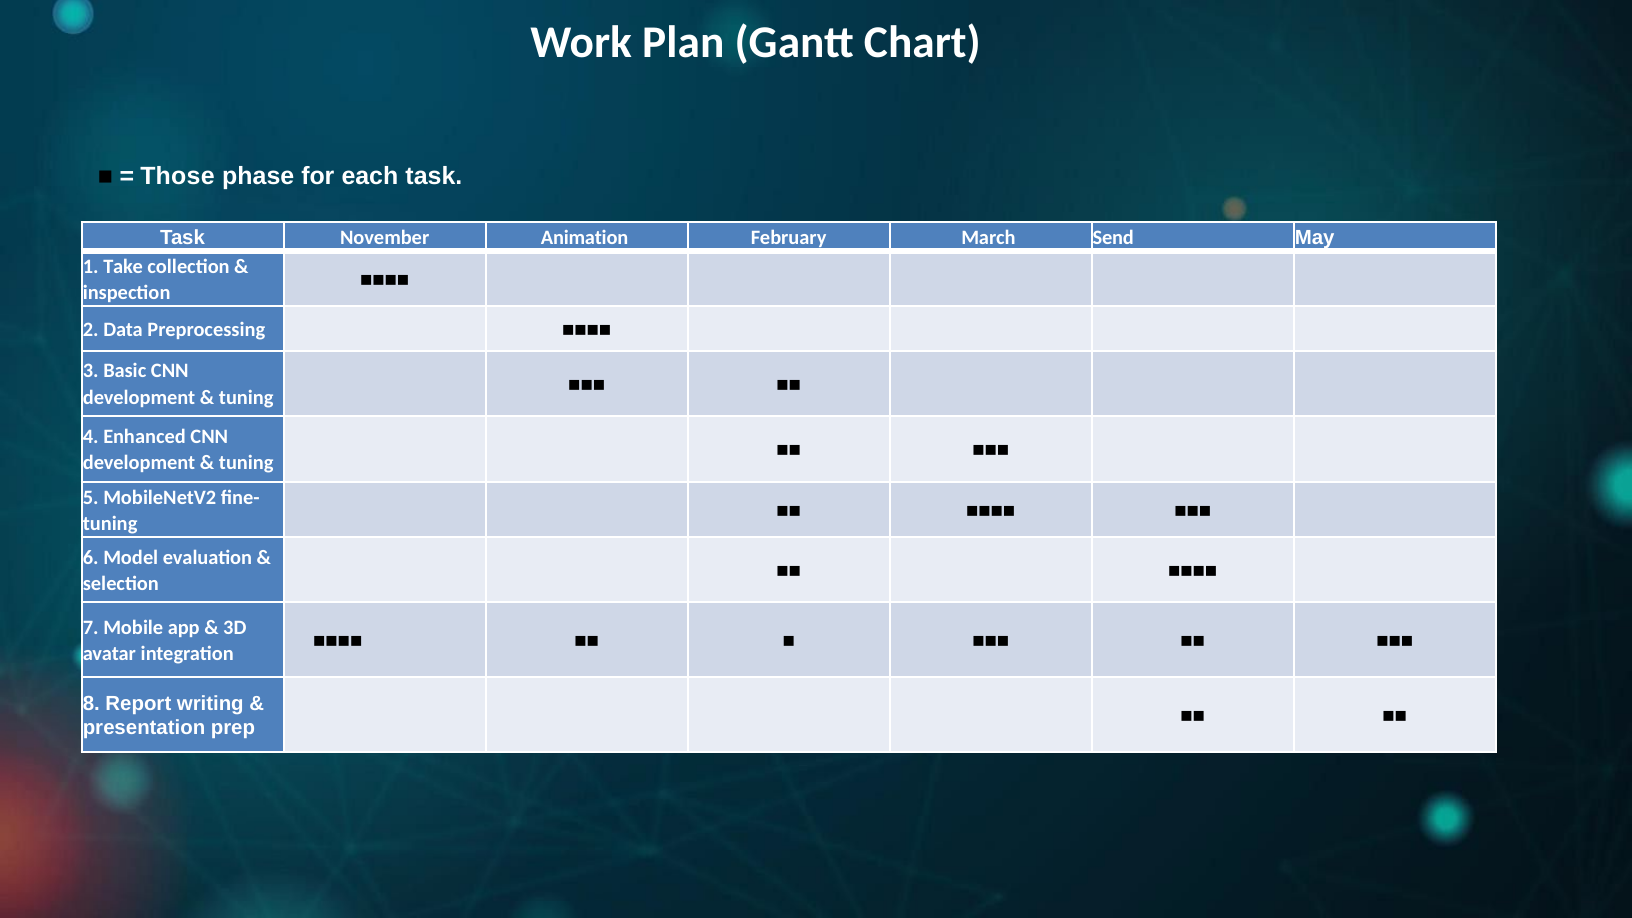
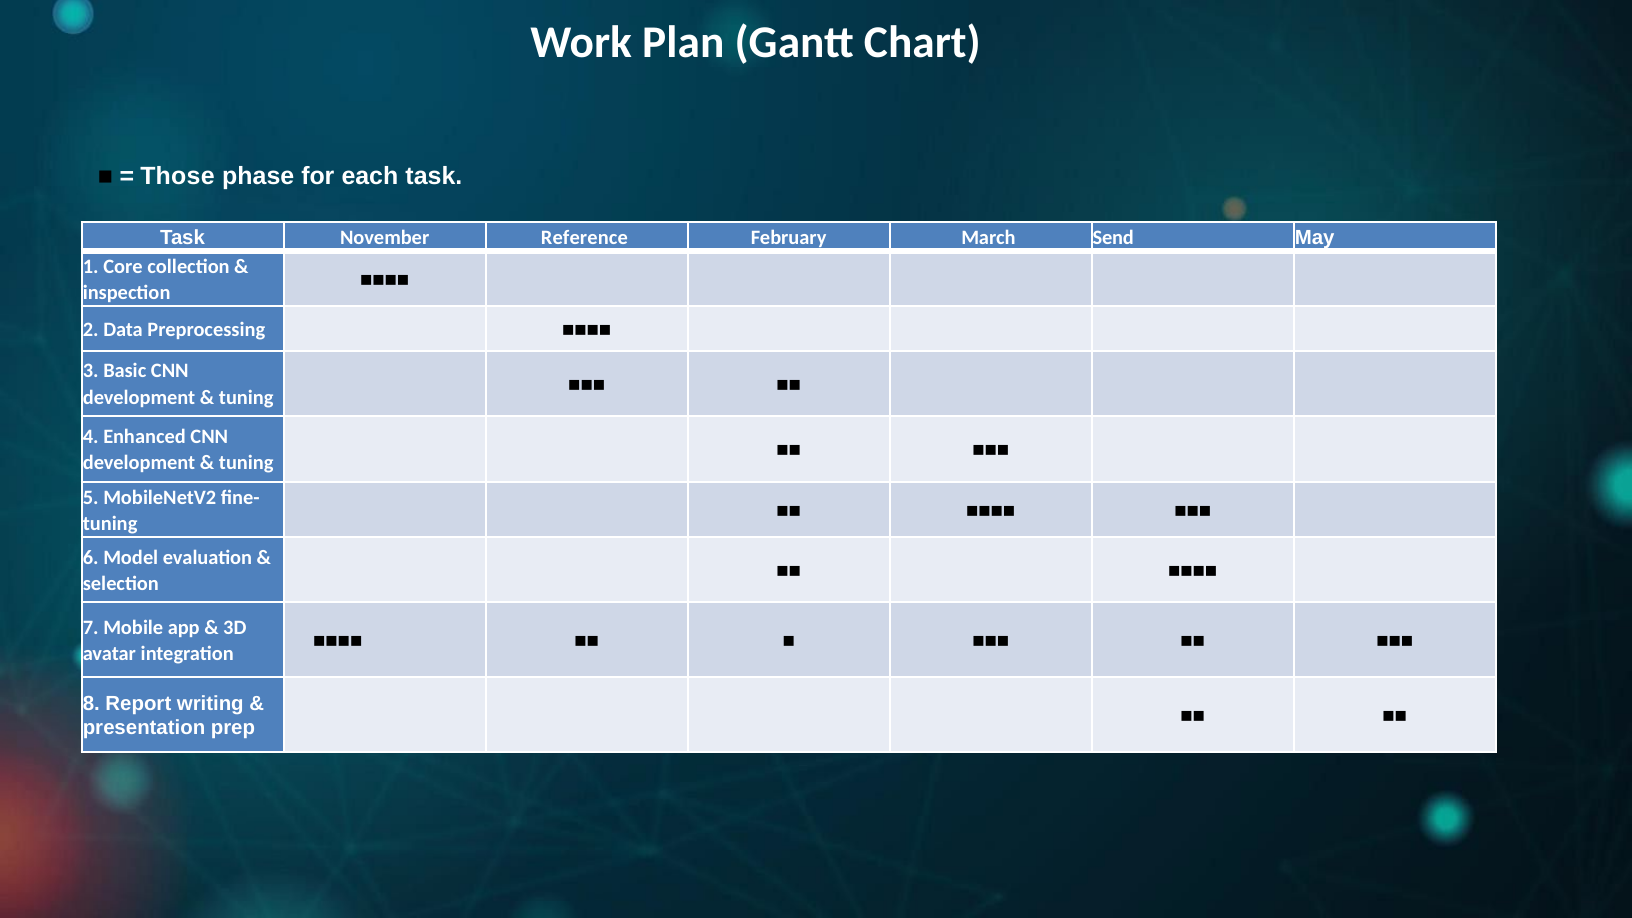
Animation: Animation -> Reference
Take: Take -> Core
